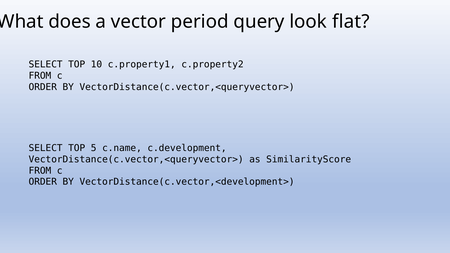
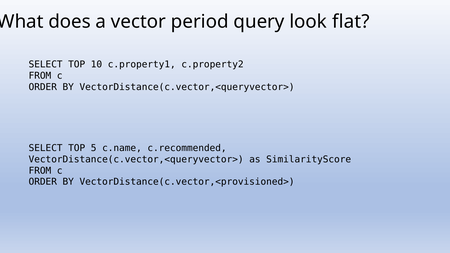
c.development: c.development -> c.recommended
VectorDistance(c.vector,<development>: VectorDistance(c.vector,<development> -> VectorDistance(c.vector,<provisioned>
